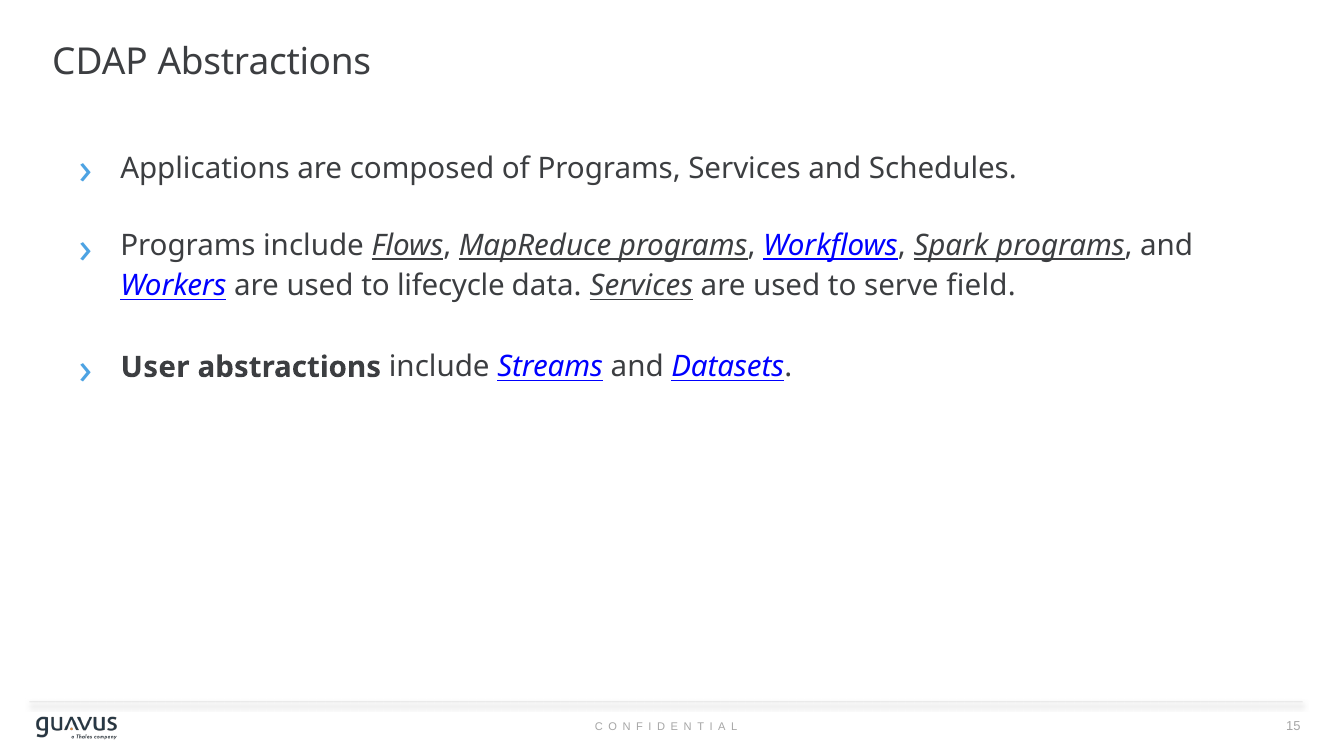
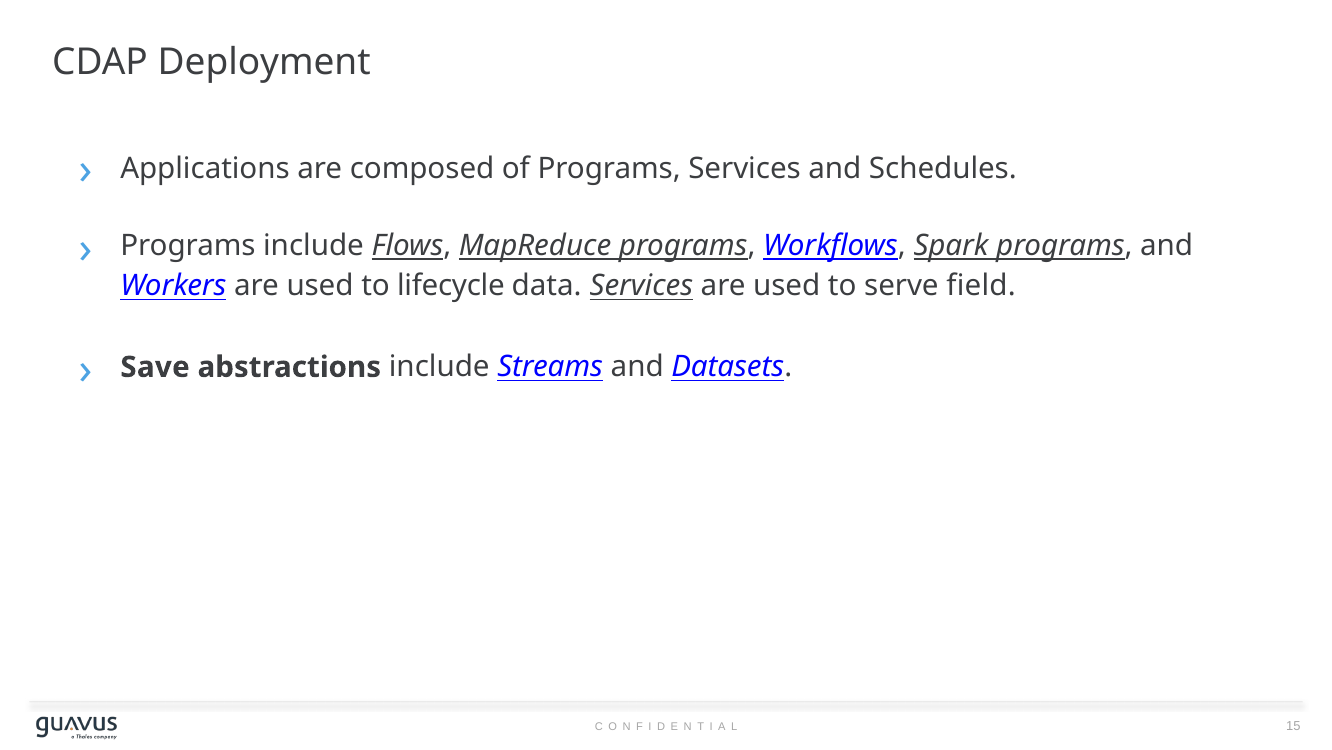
CDAP Abstractions: Abstractions -> Deployment
User: User -> Save
